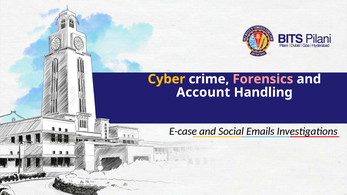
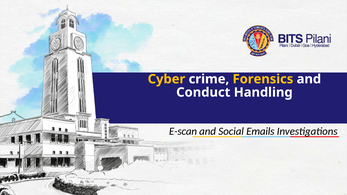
Forensics colour: pink -> yellow
Account: Account -> Conduct
E-case: E-case -> E-scan
